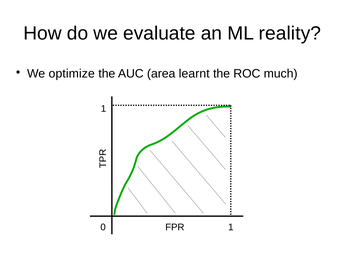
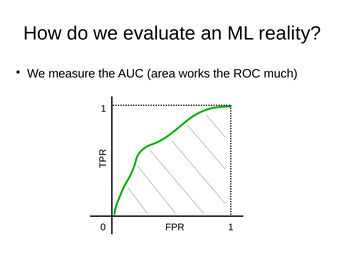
optimize: optimize -> measure
learnt: learnt -> works
